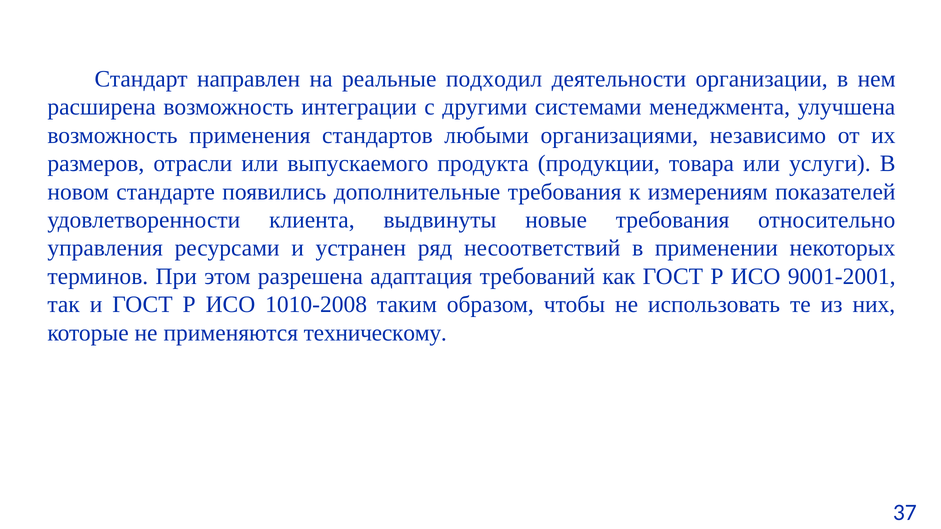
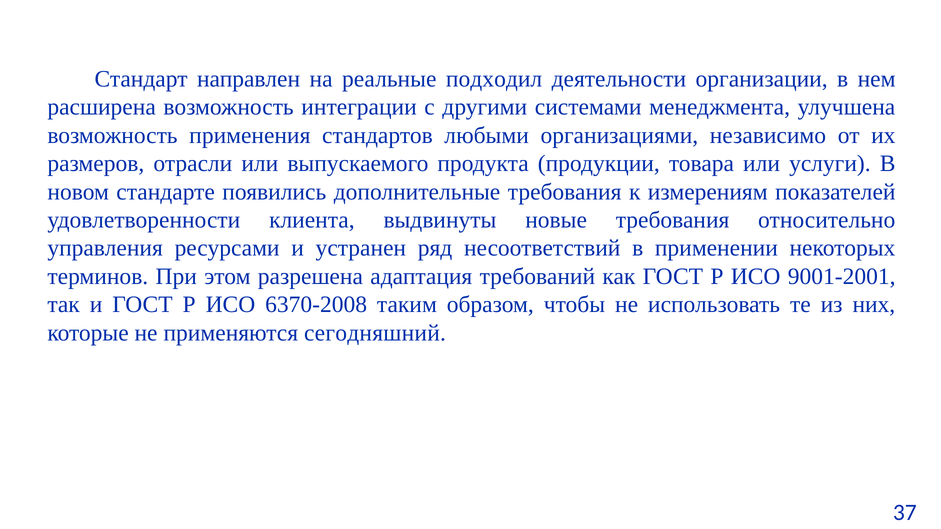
1010-2008: 1010-2008 -> 6370-2008
техническому: техническому -> сегодняшний
